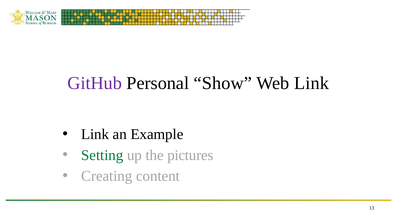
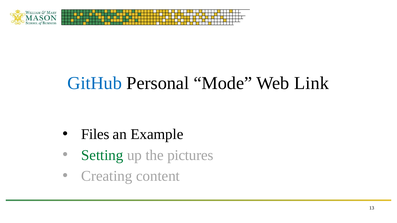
GitHub colour: purple -> blue
Show: Show -> Mode
Link at (95, 134): Link -> Files
